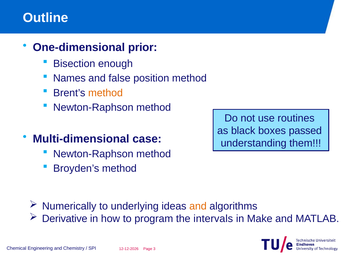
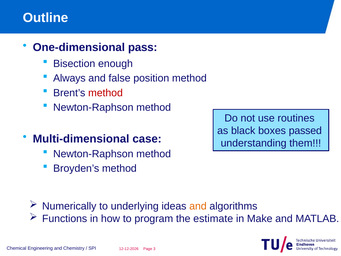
prior: prior -> pass
Names: Names -> Always
method at (105, 93) colour: orange -> red
Derivative: Derivative -> Functions
intervals: intervals -> estimate
